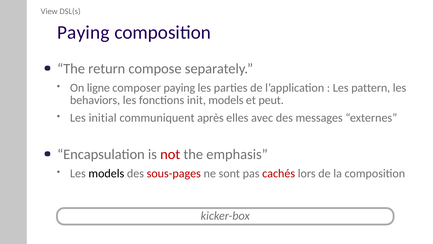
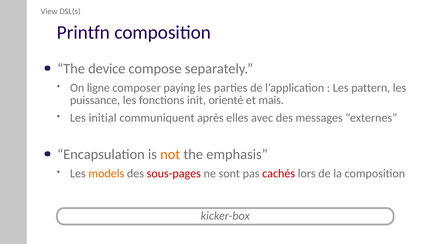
Paying at (83, 33): Paying -> Printfn
return: return -> device
behaviors: behaviors -> puissance
init models: models -> orienté
peut: peut -> mais
not colour: red -> orange
models at (106, 173) colour: black -> orange
